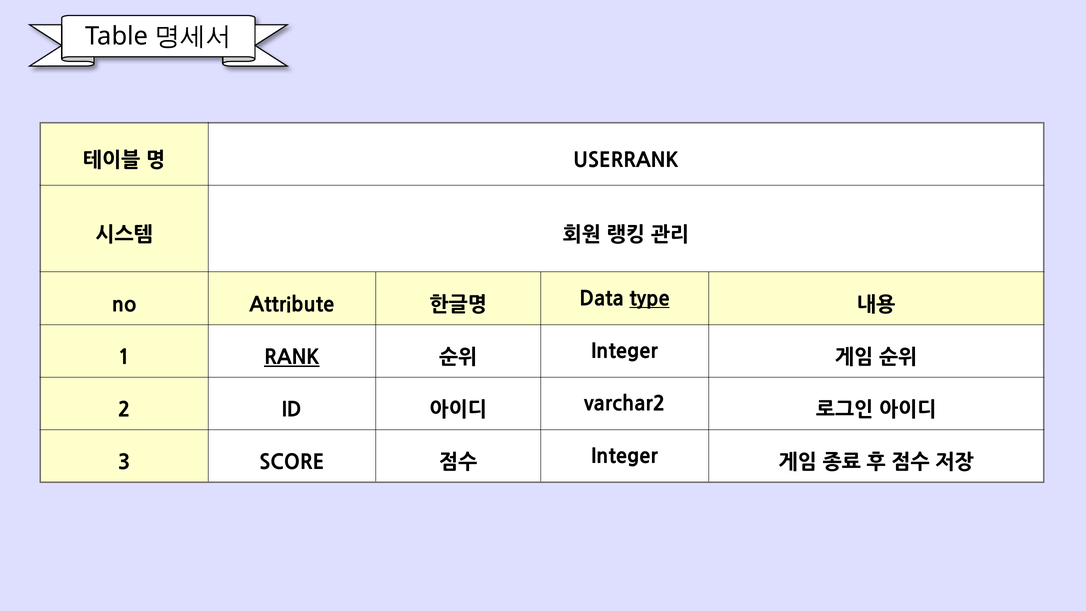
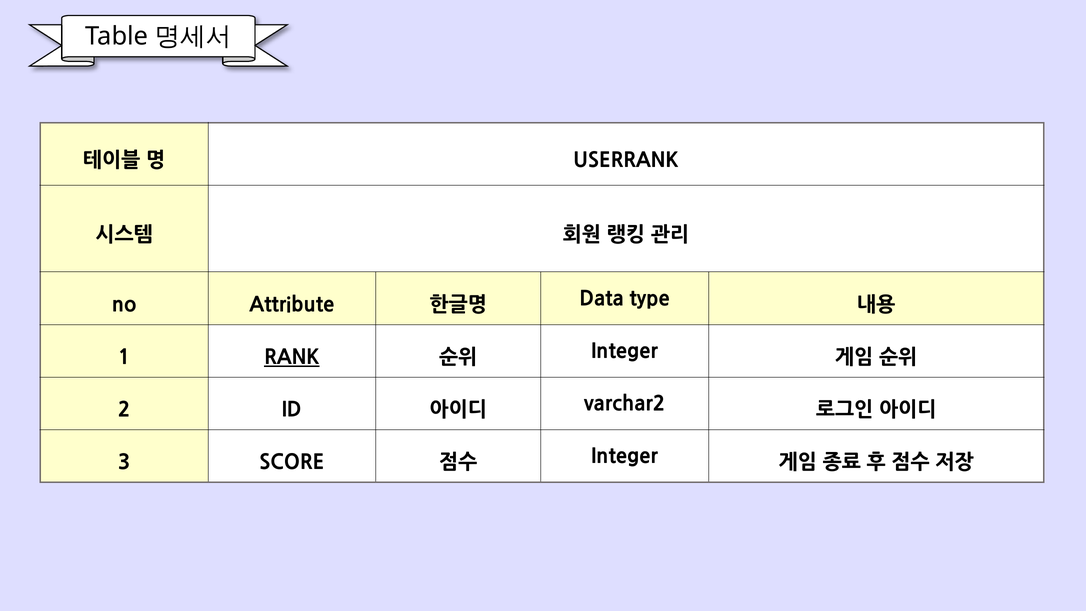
type underline: present -> none
